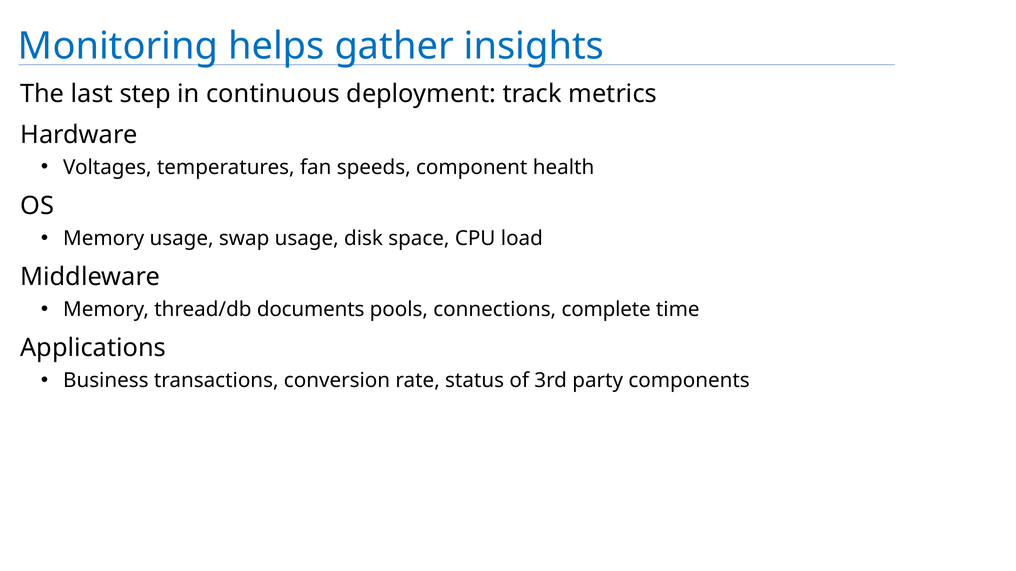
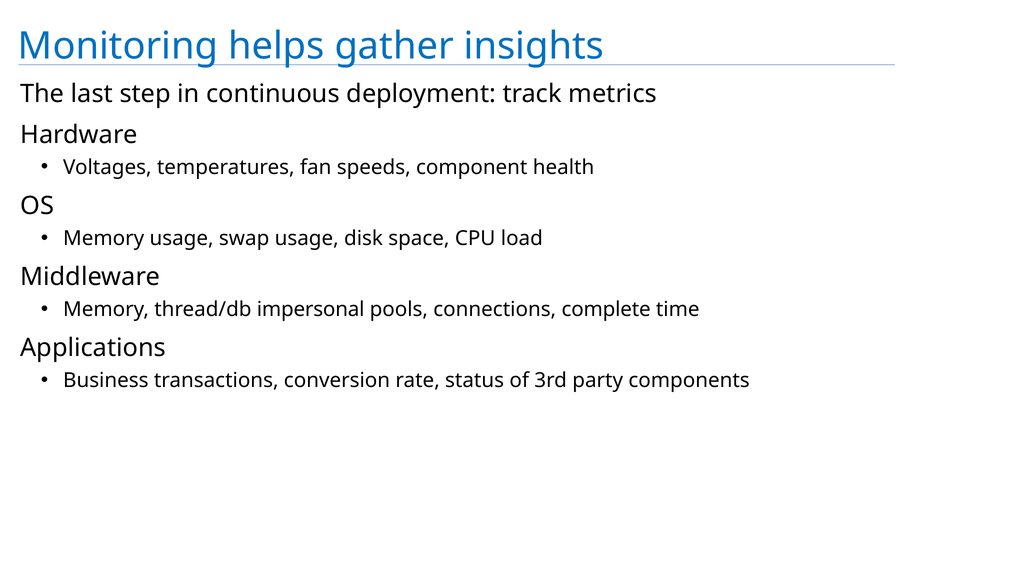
documents: documents -> impersonal
